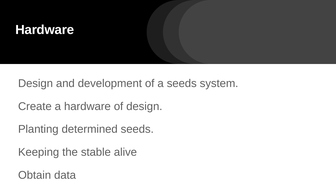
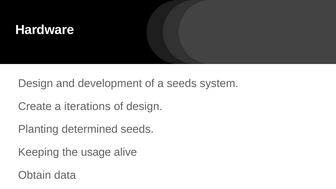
a hardware: hardware -> iterations
stable: stable -> usage
